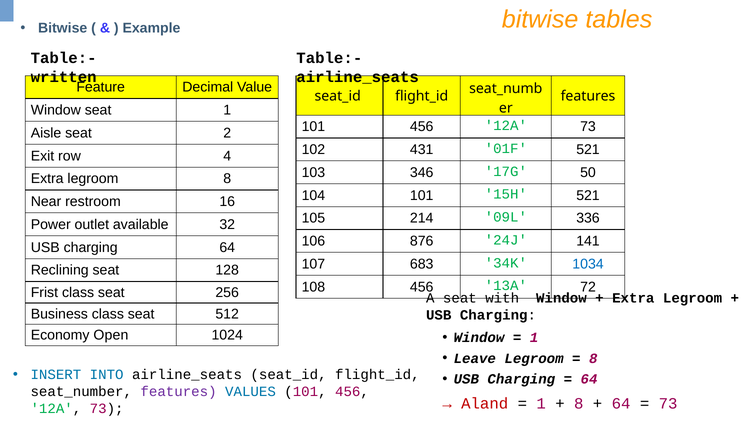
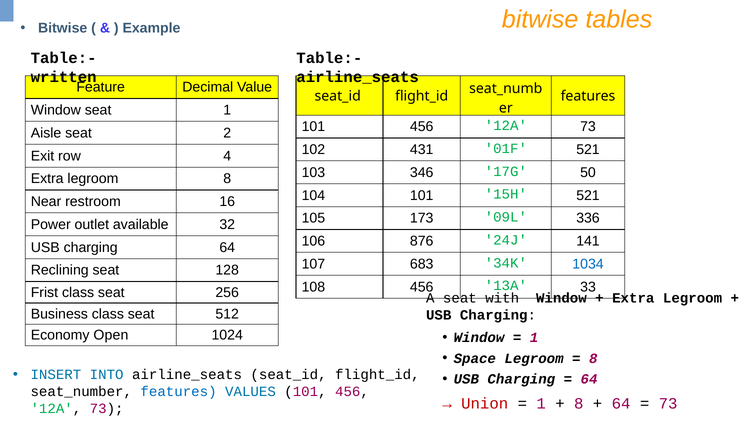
214: 214 -> 173
72: 72 -> 33
Leave: Leave -> Space
features at (179, 392) colour: purple -> blue
Aland: Aland -> Union
